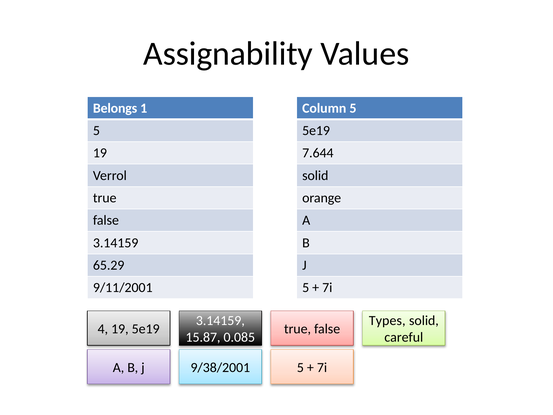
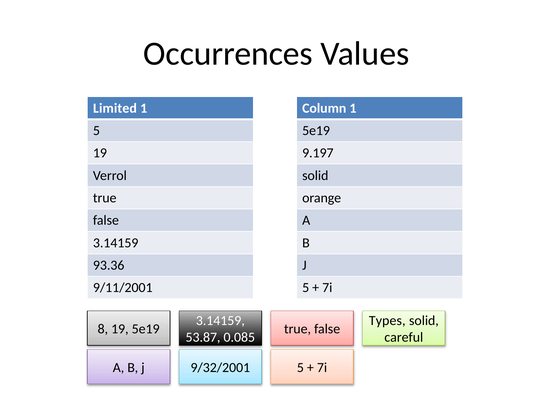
Assignability: Assignability -> Occurrences
Belongs: Belongs -> Limited
Column 5: 5 -> 1
7.644: 7.644 -> 9.197
65.29: 65.29 -> 93.36
4: 4 -> 8
15.87: 15.87 -> 53.87
9/38/2001: 9/38/2001 -> 9/32/2001
